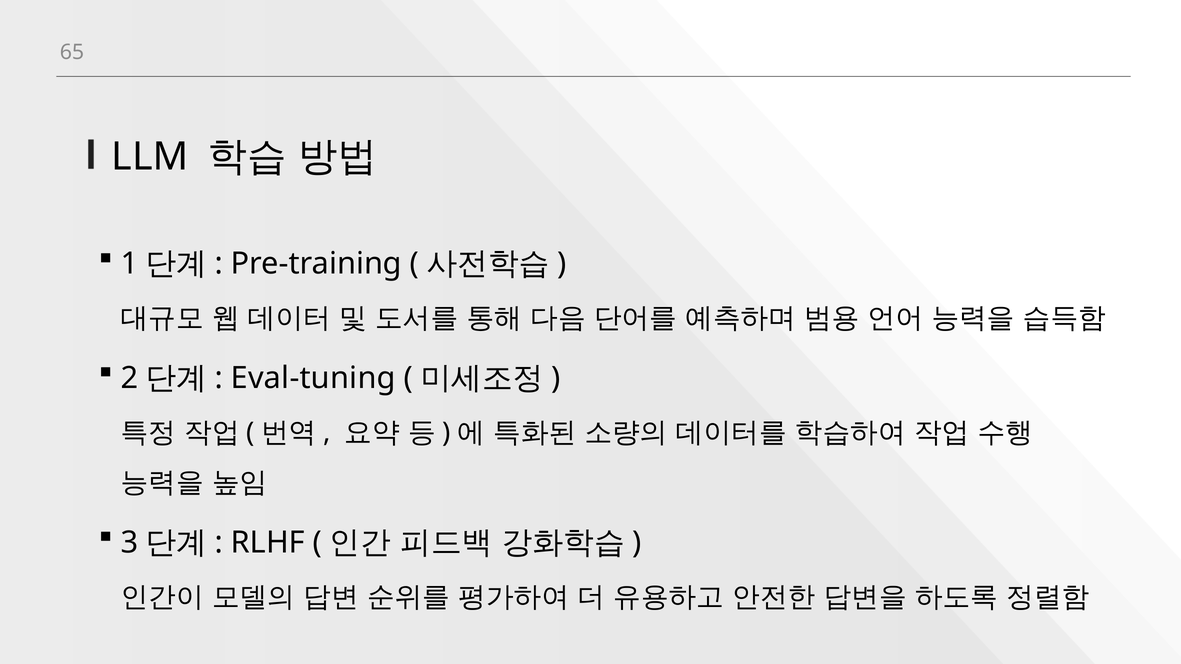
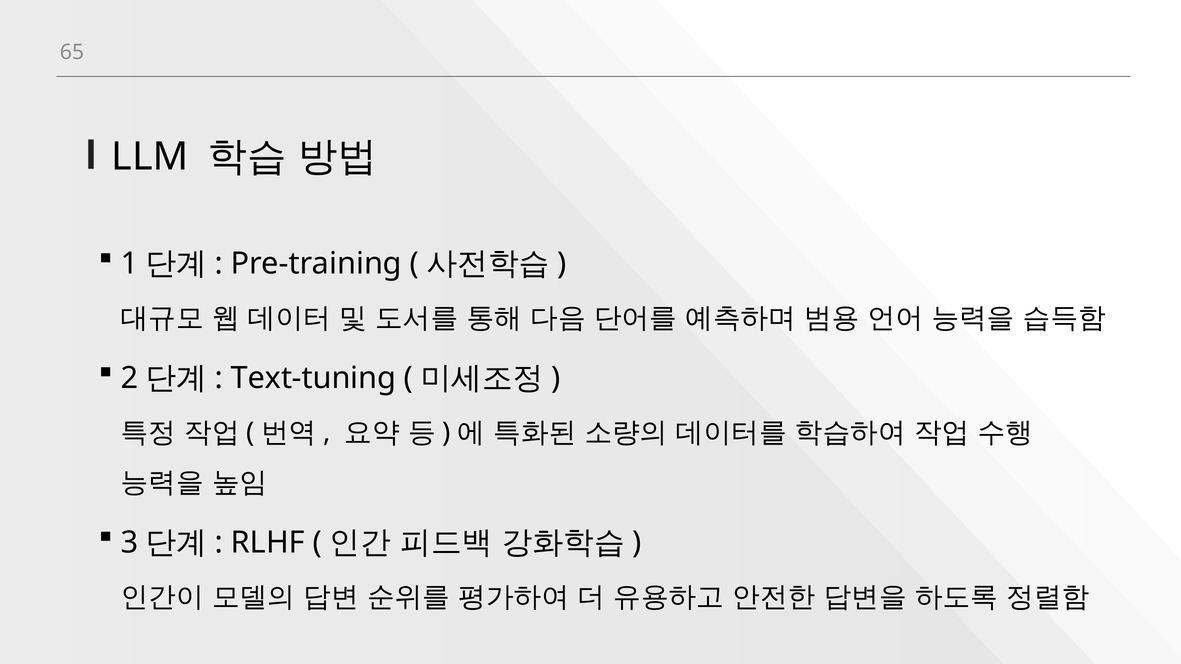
Eval-tuning: Eval-tuning -> Text-tuning
